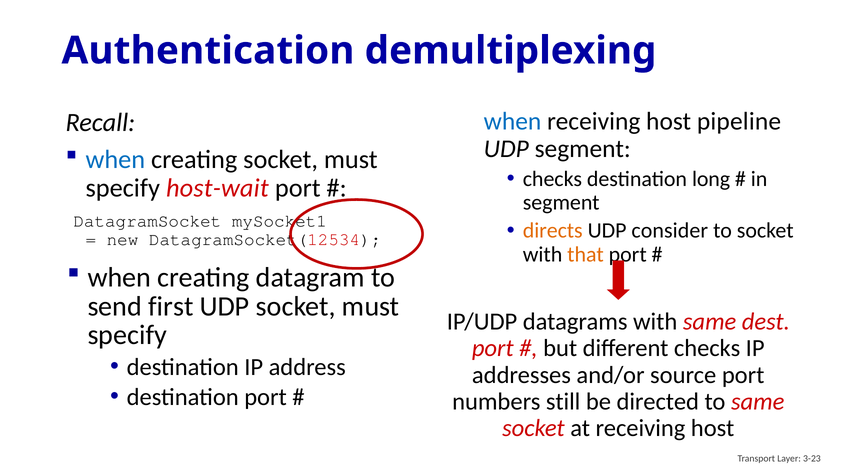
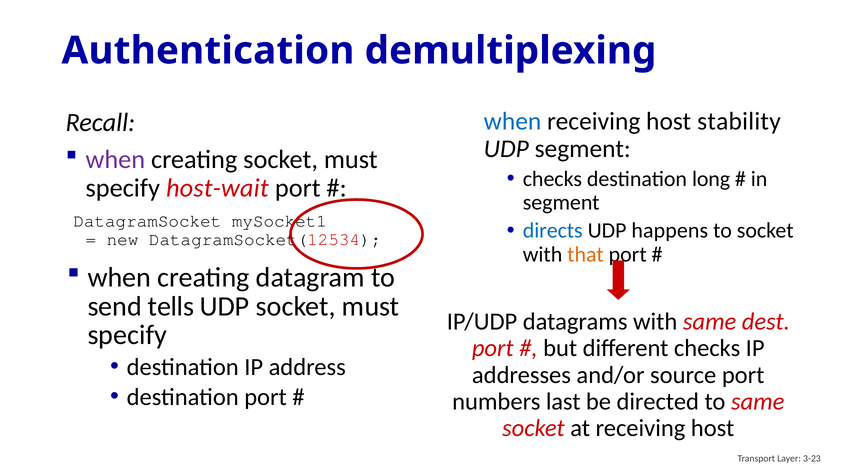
pipeline: pipeline -> stability
when at (115, 160) colour: blue -> purple
directs colour: orange -> blue
consider: consider -> happens
first: first -> tells
still: still -> last
